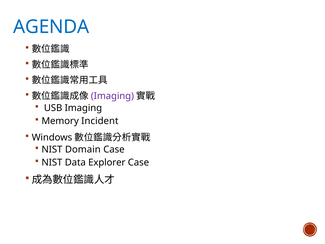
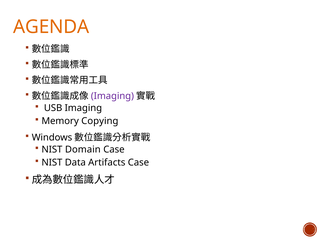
AGENDA colour: blue -> orange
Incident: Incident -> Copying
Explorer: Explorer -> Artifacts
